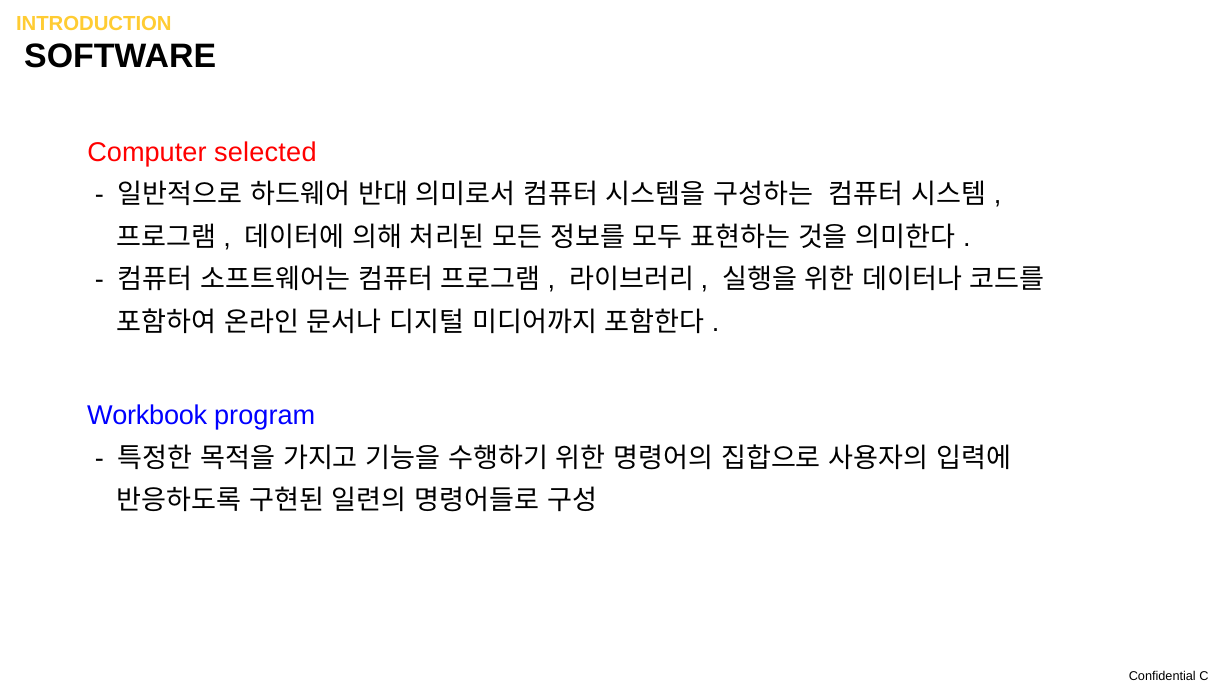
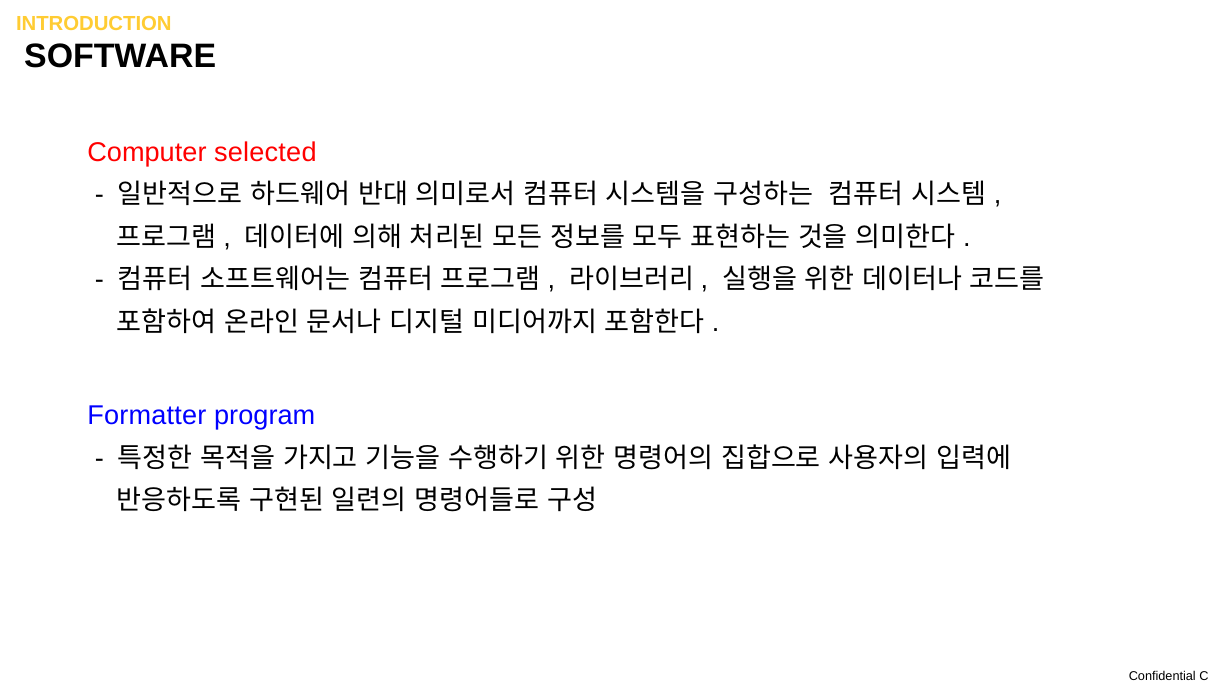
Workbook: Workbook -> Formatter
